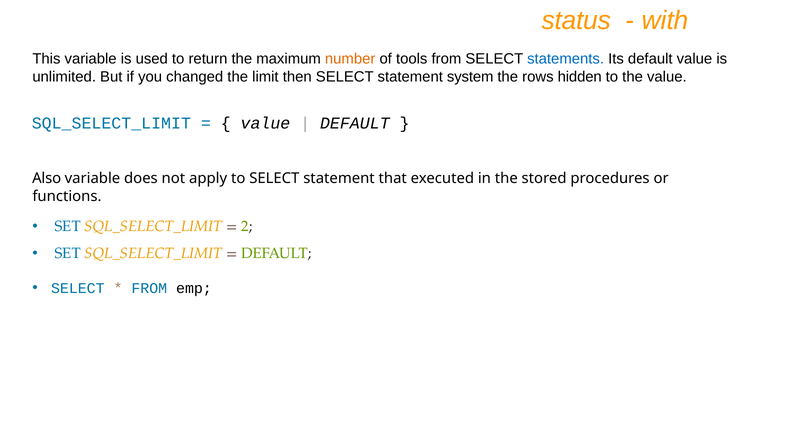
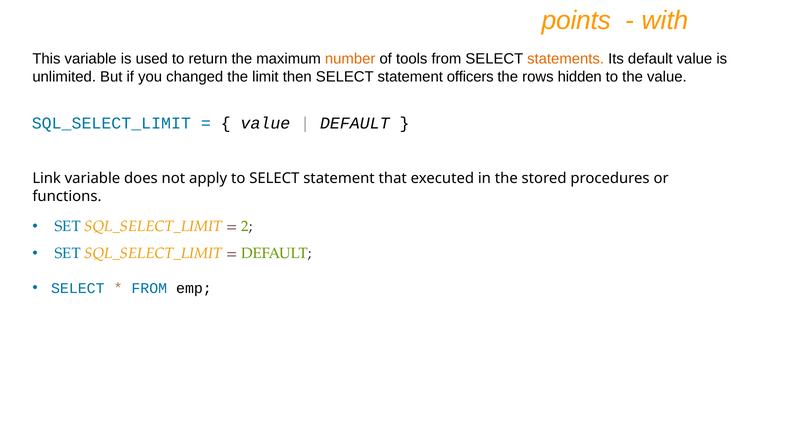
status: status -> points
statements colour: blue -> orange
system: system -> officers
Also: Also -> Link
